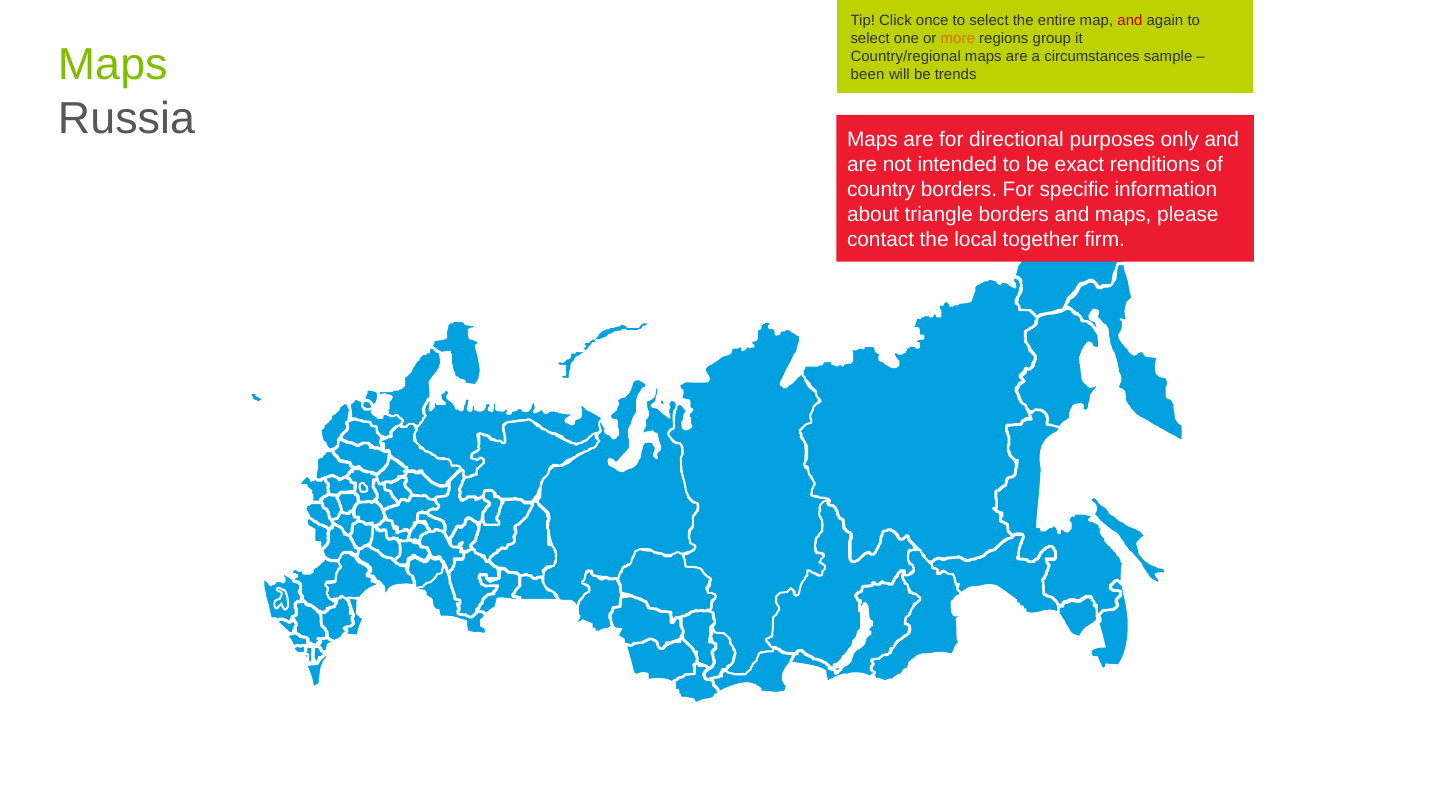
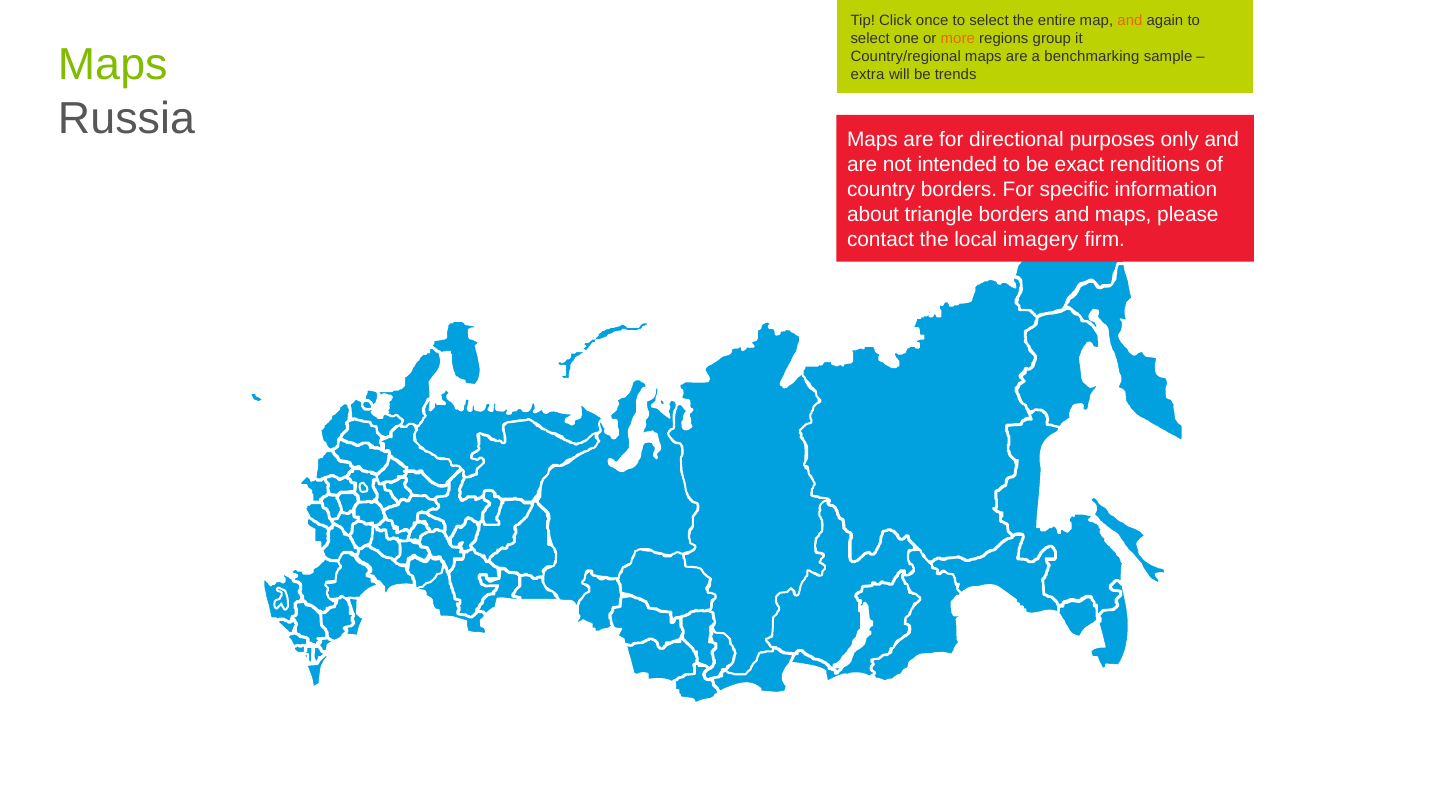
and at (1130, 21) colour: red -> orange
circumstances: circumstances -> benchmarking
been: been -> extra
together: together -> imagery
